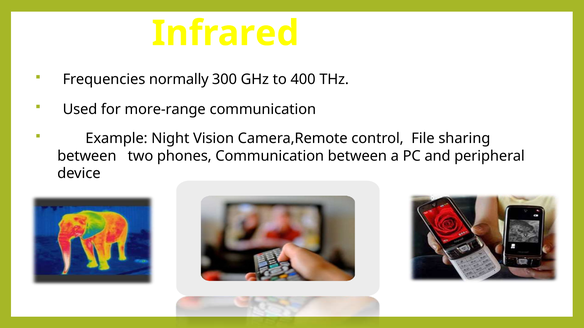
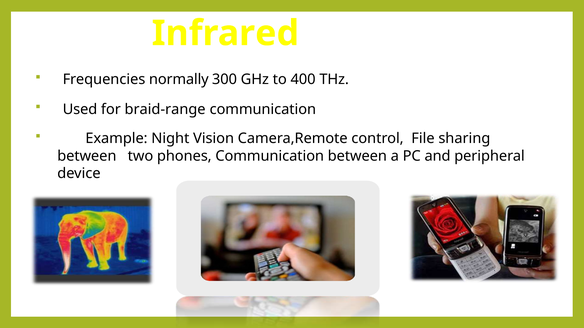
more-range: more-range -> braid-range
